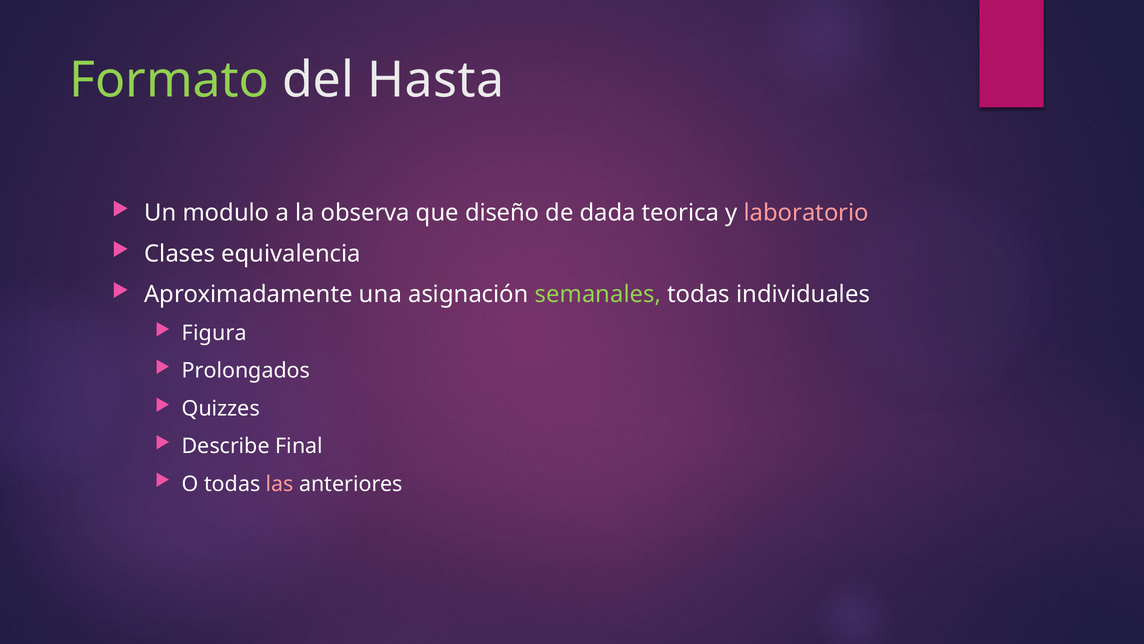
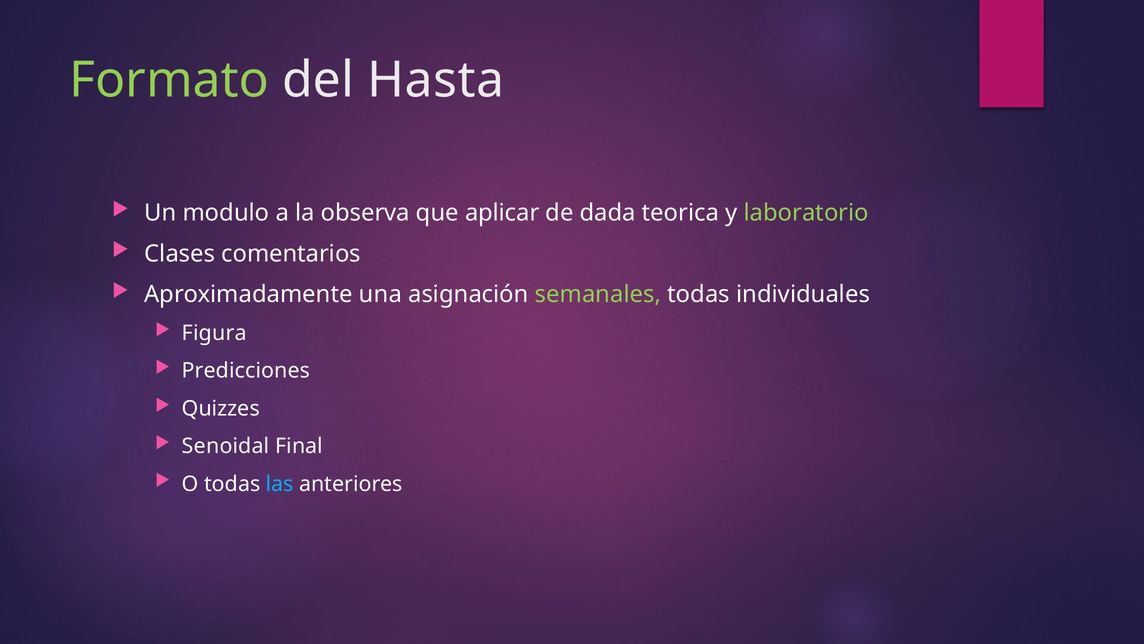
diseño: diseño -> aplicar
laboratorio colour: pink -> light green
equivalencia: equivalencia -> comentarios
Prolongados: Prolongados -> Predicciones
Describe: Describe -> Senoidal
las colour: pink -> light blue
